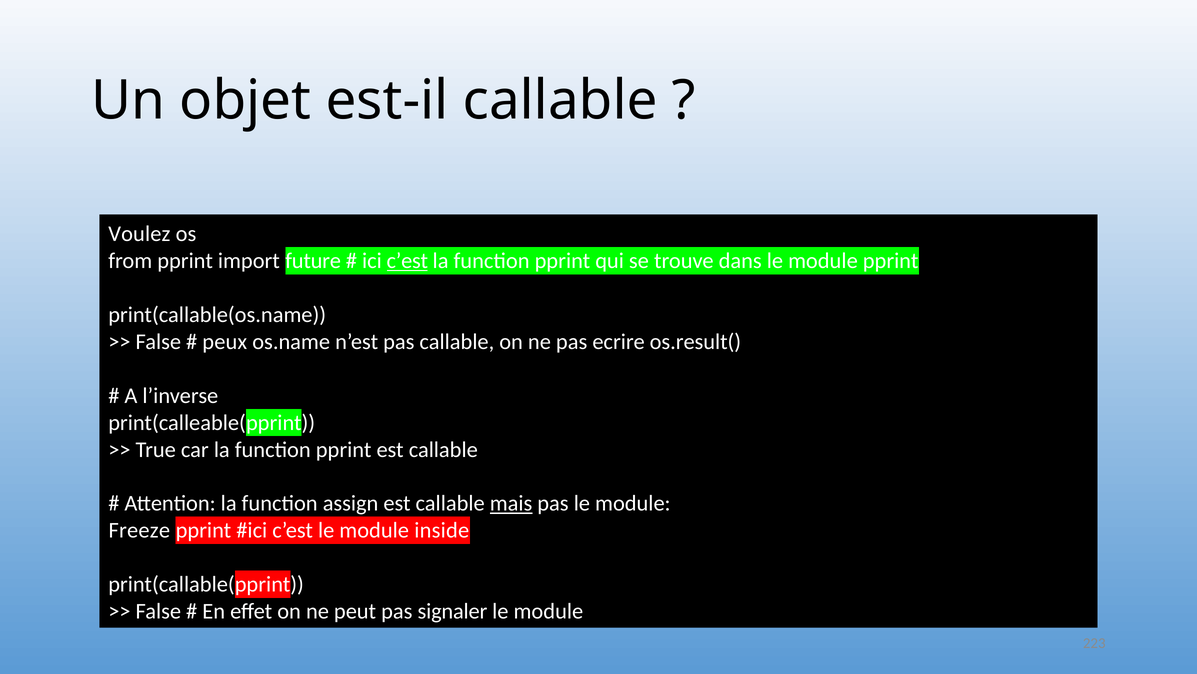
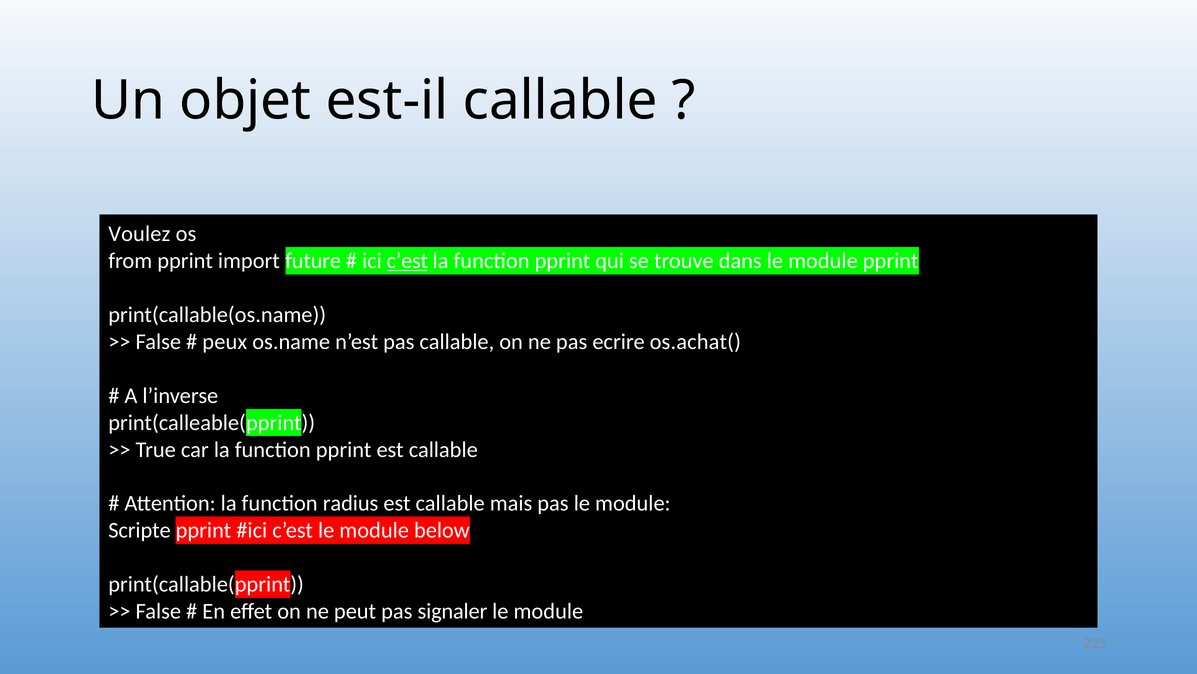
os.result(: os.result( -> os.achat(
assign: assign -> radius
mais underline: present -> none
Freeze: Freeze -> Scripte
inside: inside -> below
